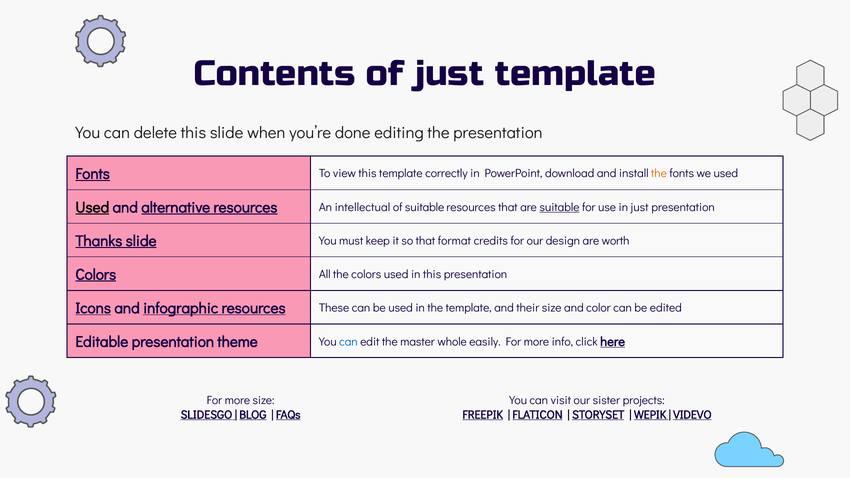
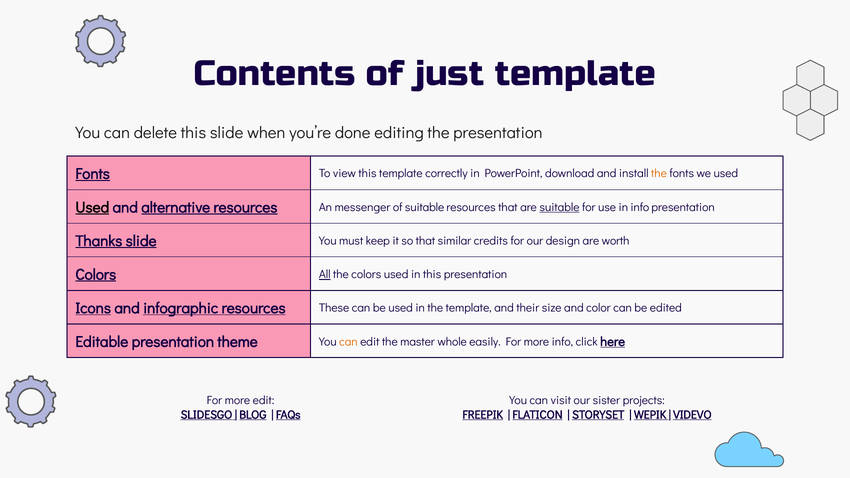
intellectual: intellectual -> messenger
in just: just -> info
format: format -> similar
All underline: none -> present
can at (348, 342) colour: blue -> orange
more size: size -> edit
